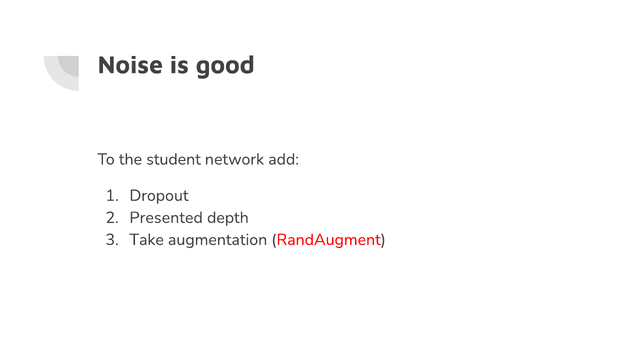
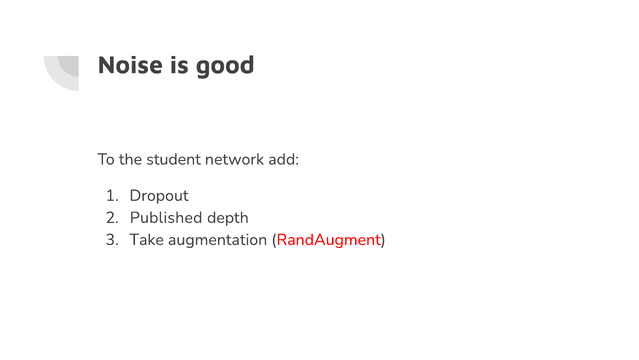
Presented: Presented -> Published
